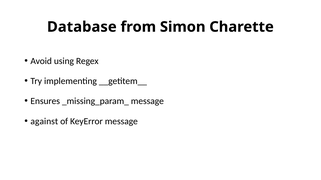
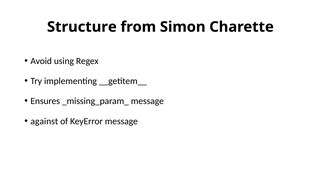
Database: Database -> Structure
